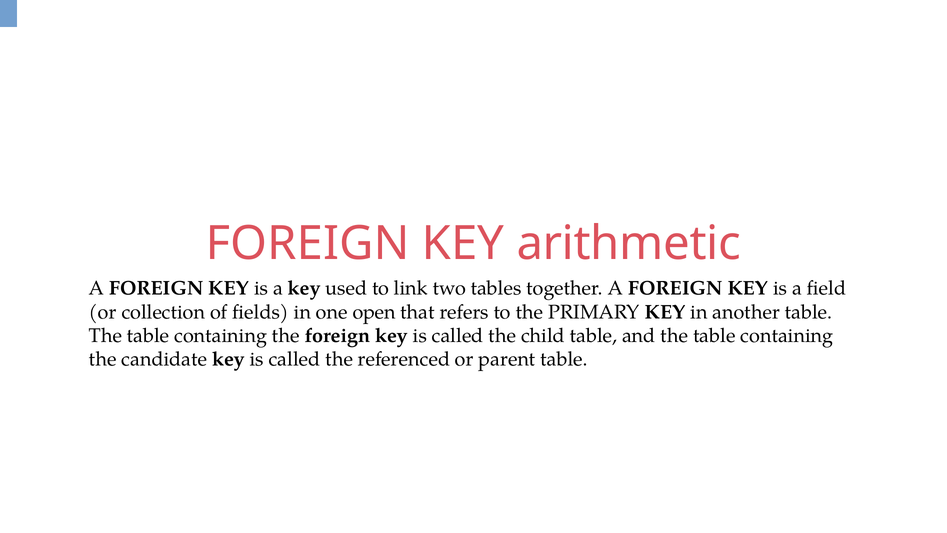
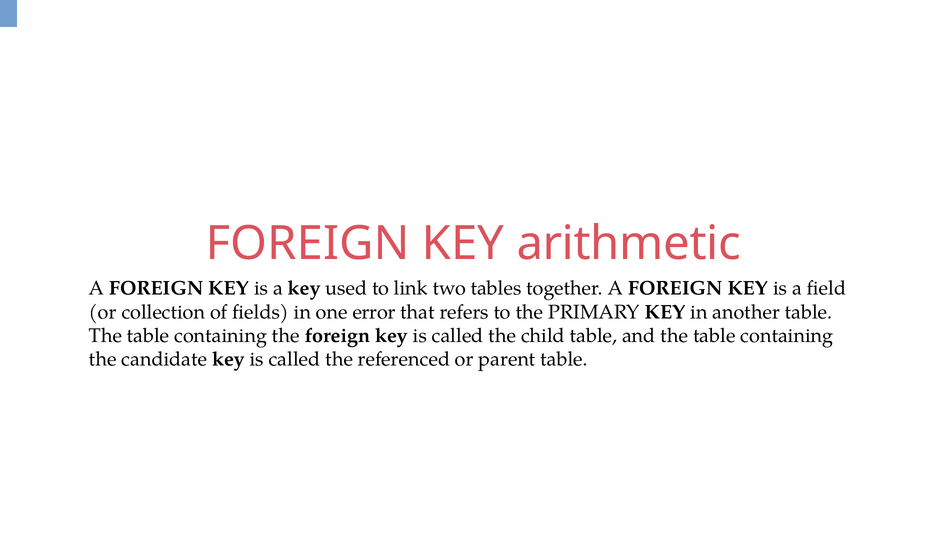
open: open -> error
